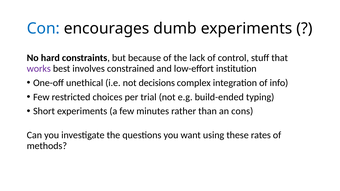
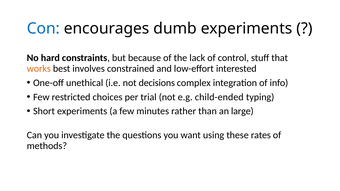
works colour: purple -> orange
institution: institution -> interested
build-ended: build-ended -> child-ended
cons: cons -> large
